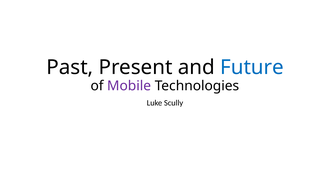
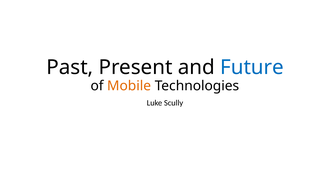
Mobile colour: purple -> orange
